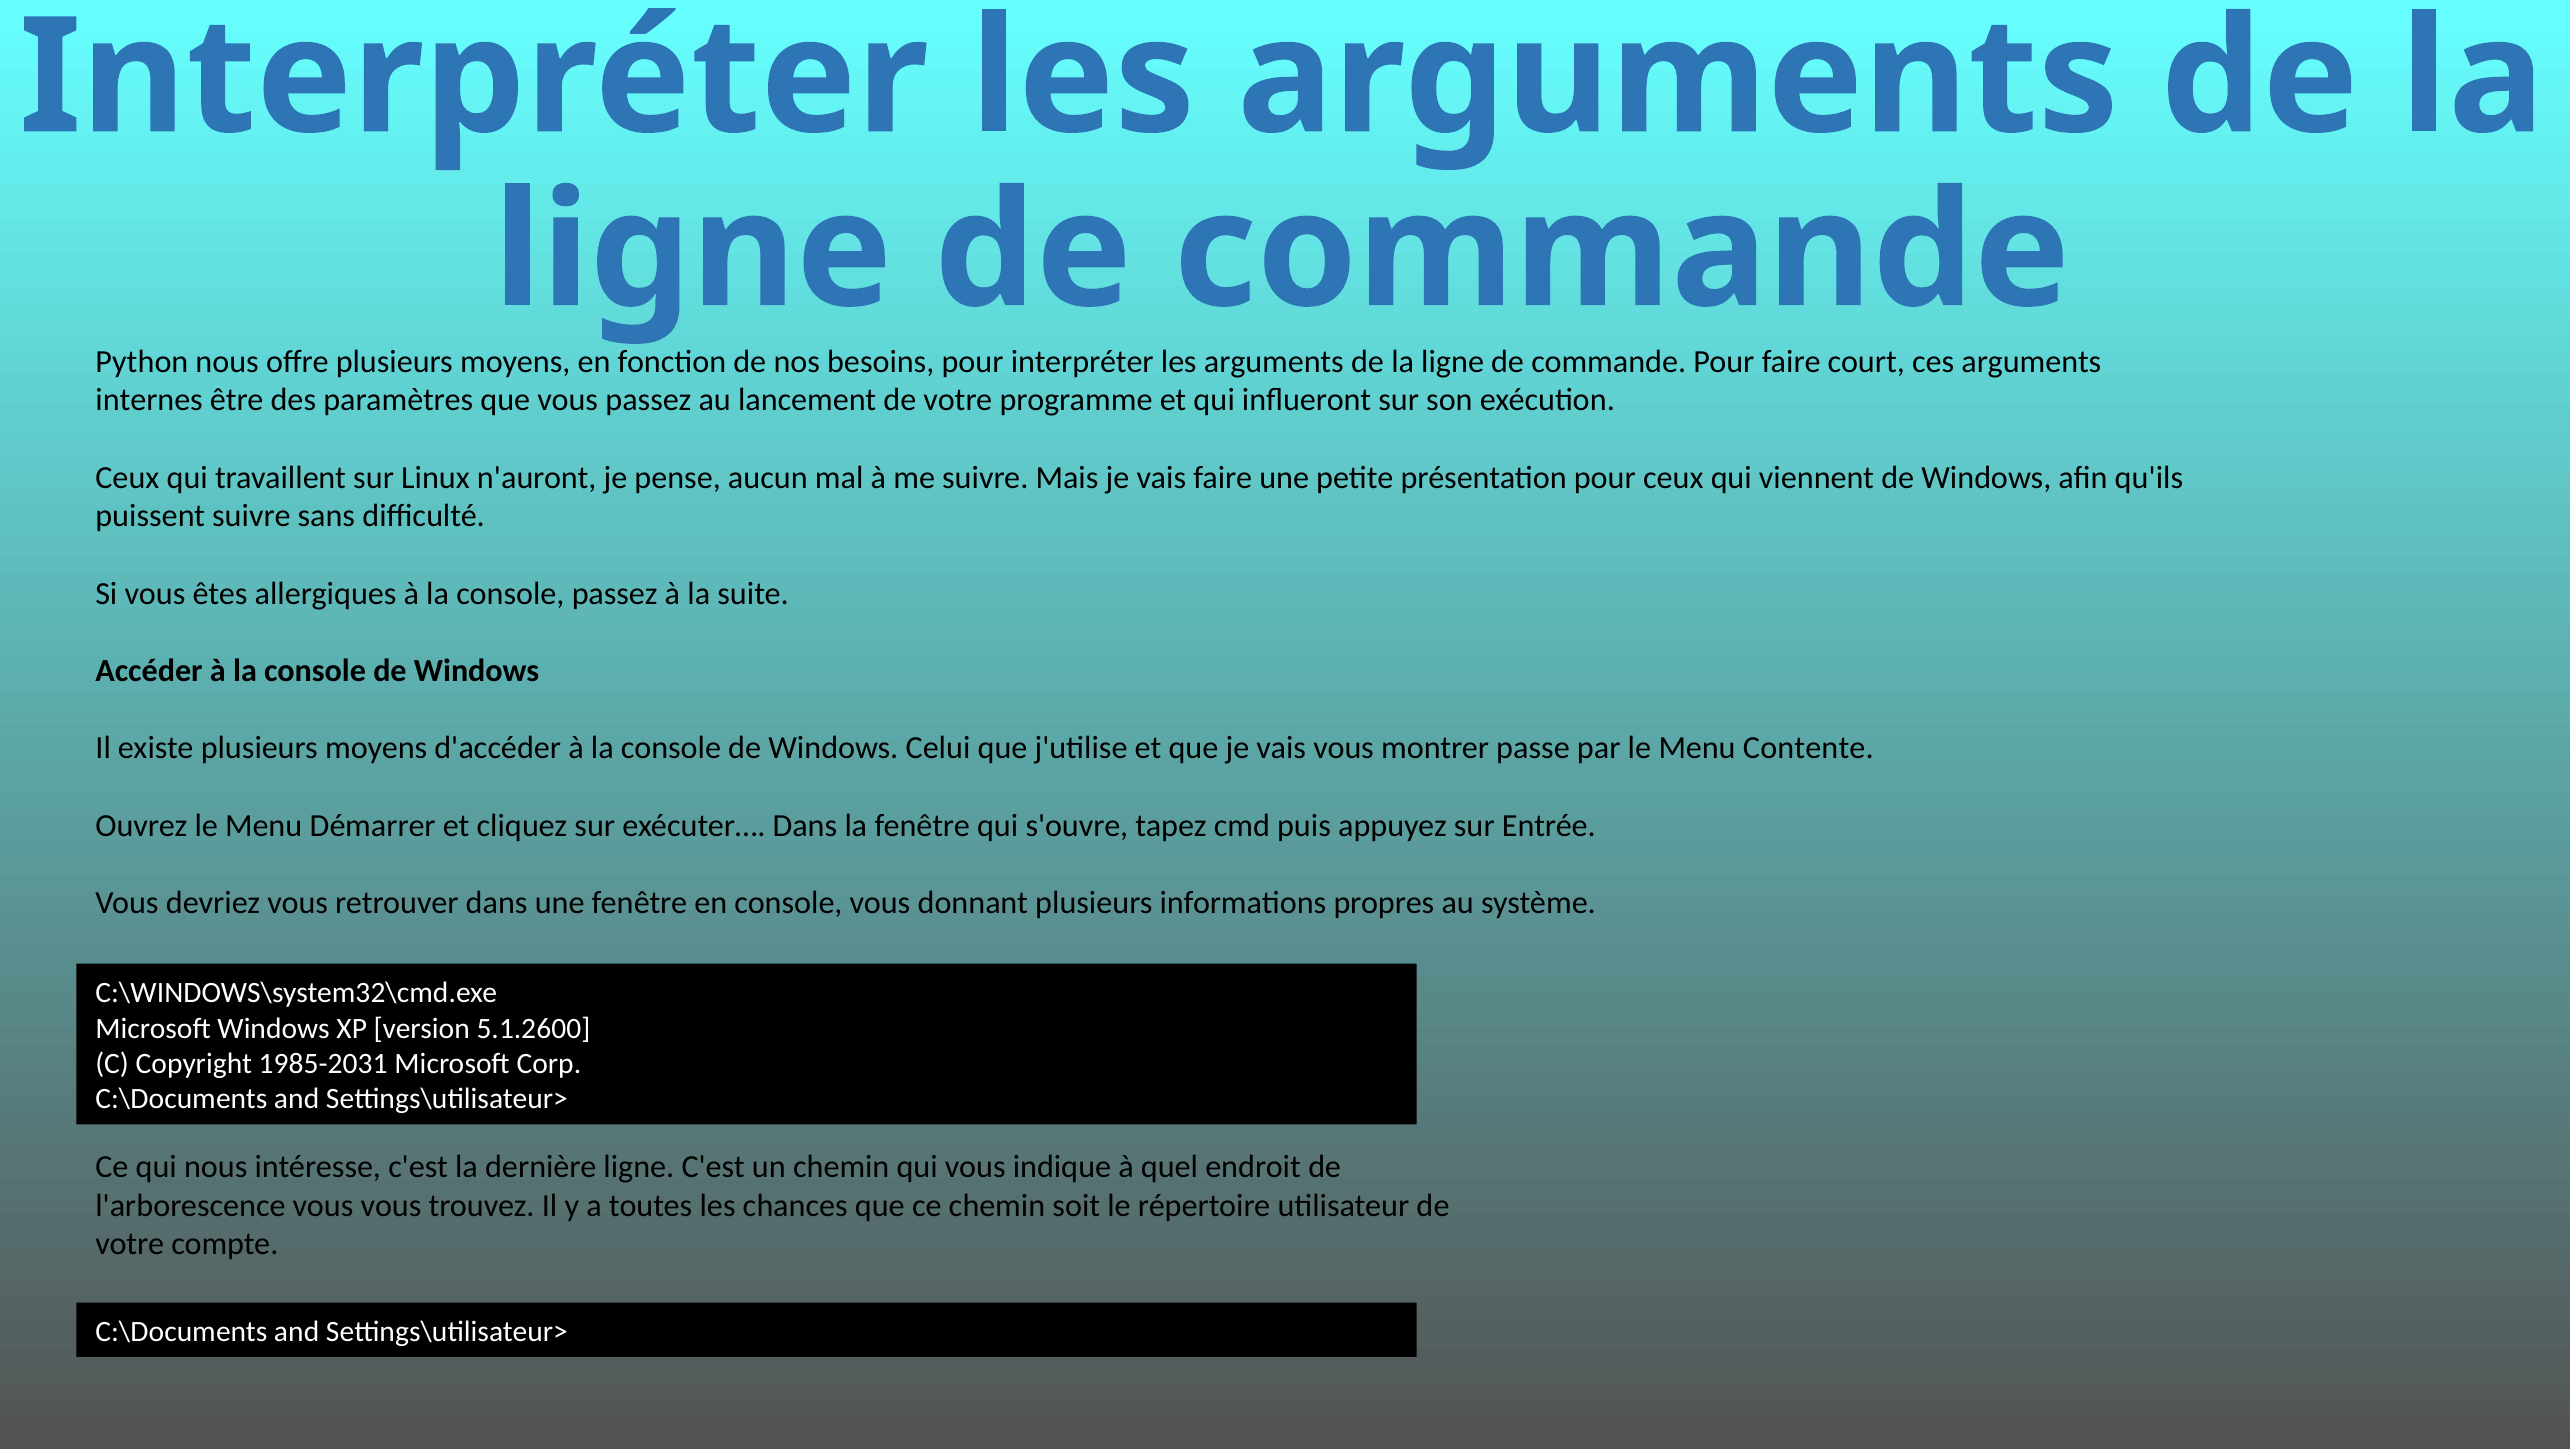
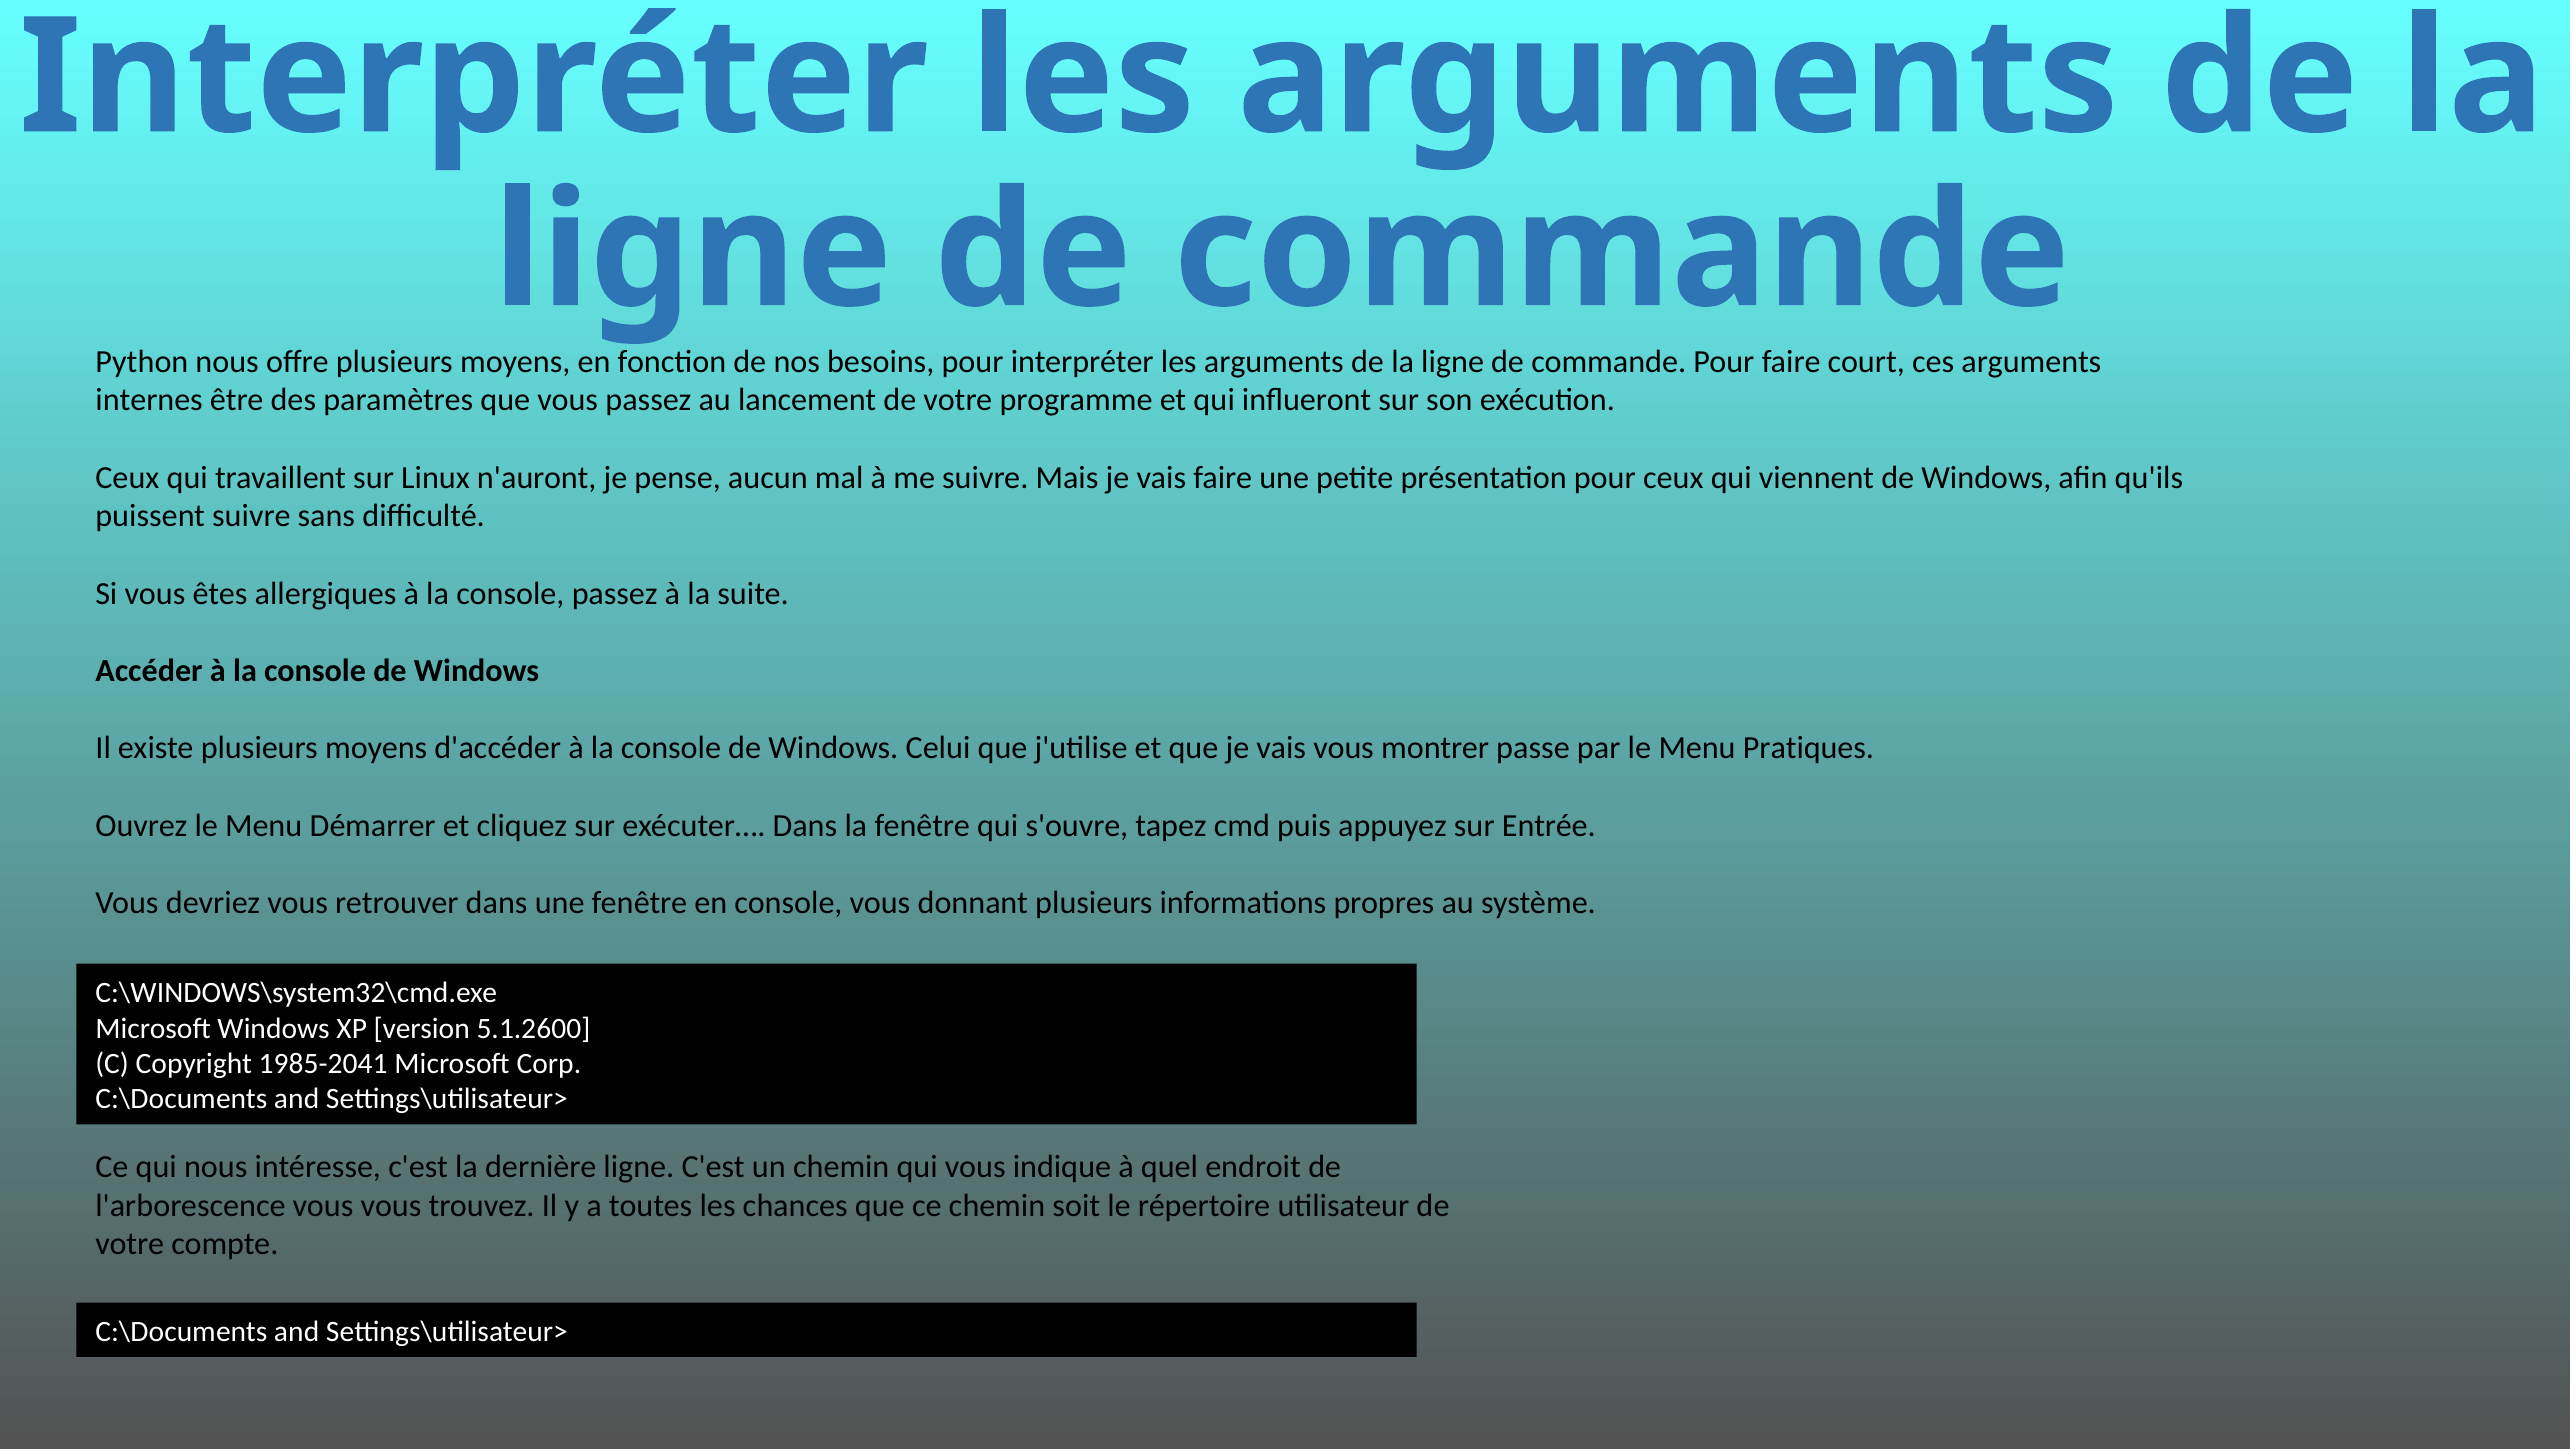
Contente: Contente -> Pratiques
1985-2031: 1985-2031 -> 1985-2041
